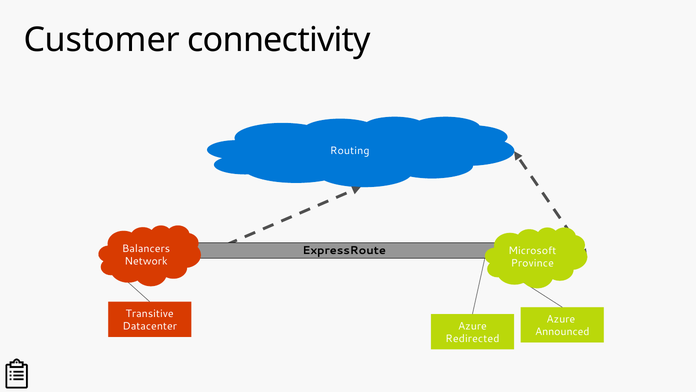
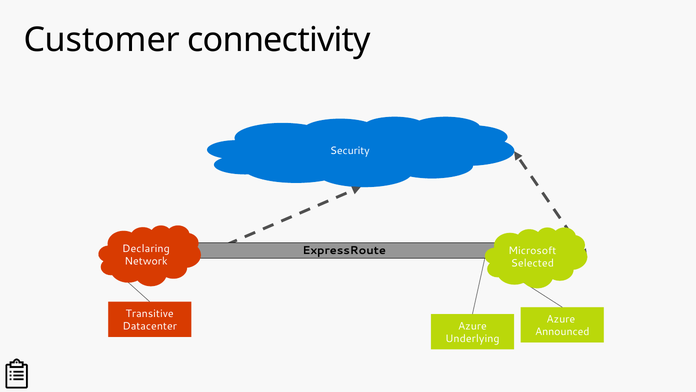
Routing: Routing -> Security
Balancers: Balancers -> Declaring
Province: Province -> Selected
Redirected: Redirected -> Underlying
